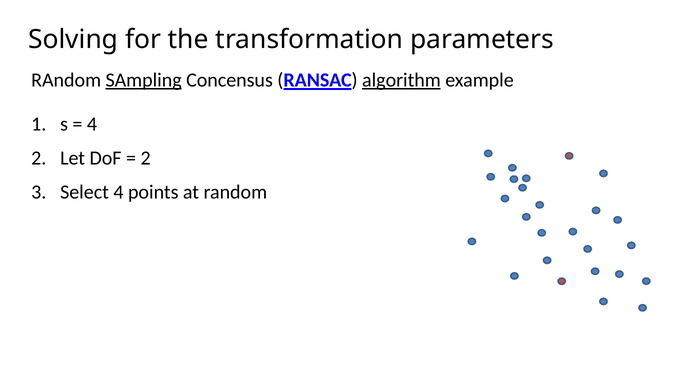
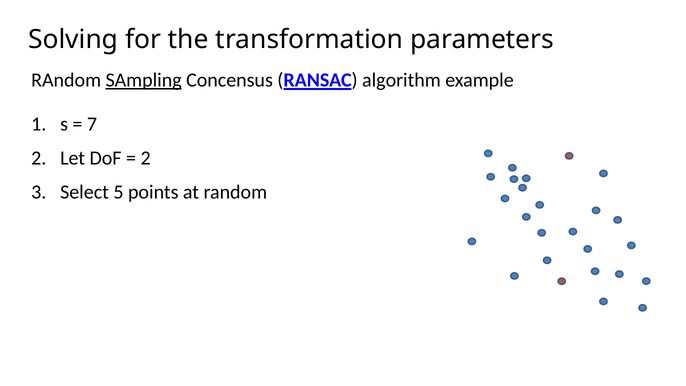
algorithm underline: present -> none
4 at (92, 124): 4 -> 7
Select 4: 4 -> 5
